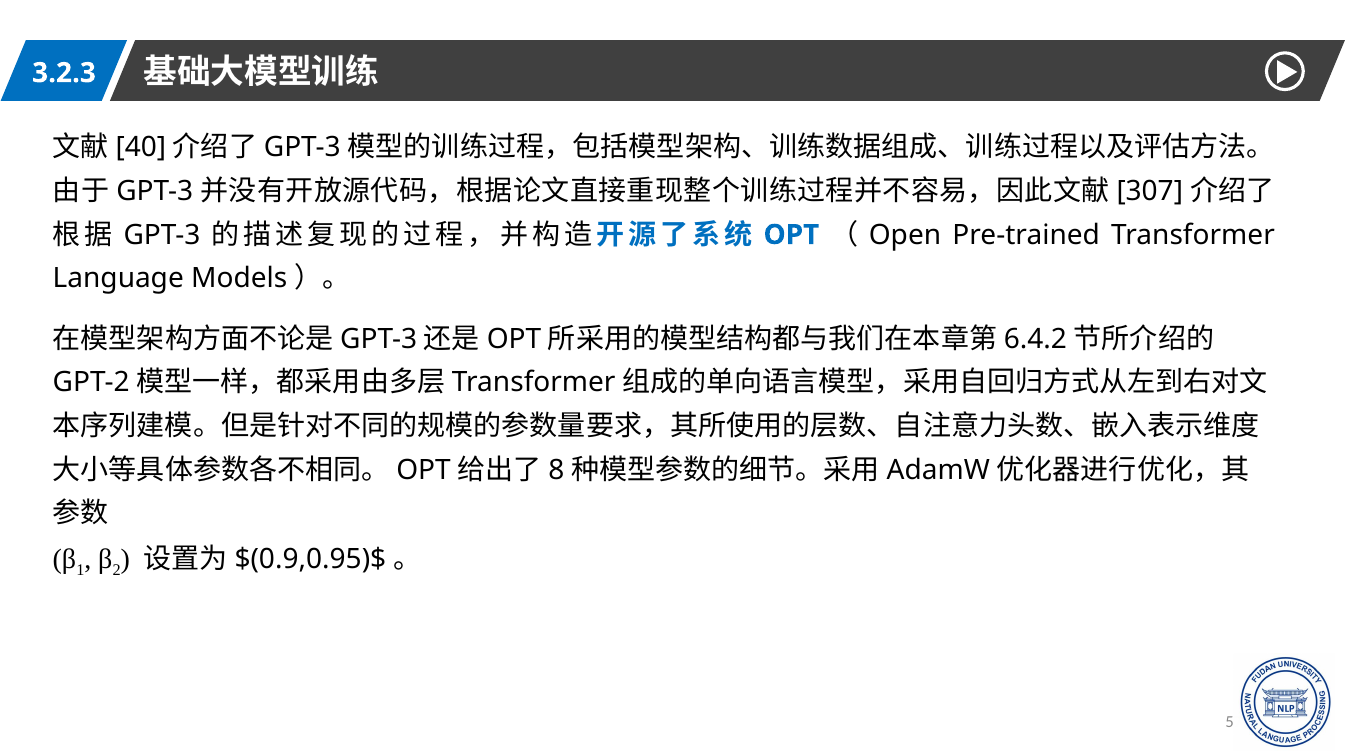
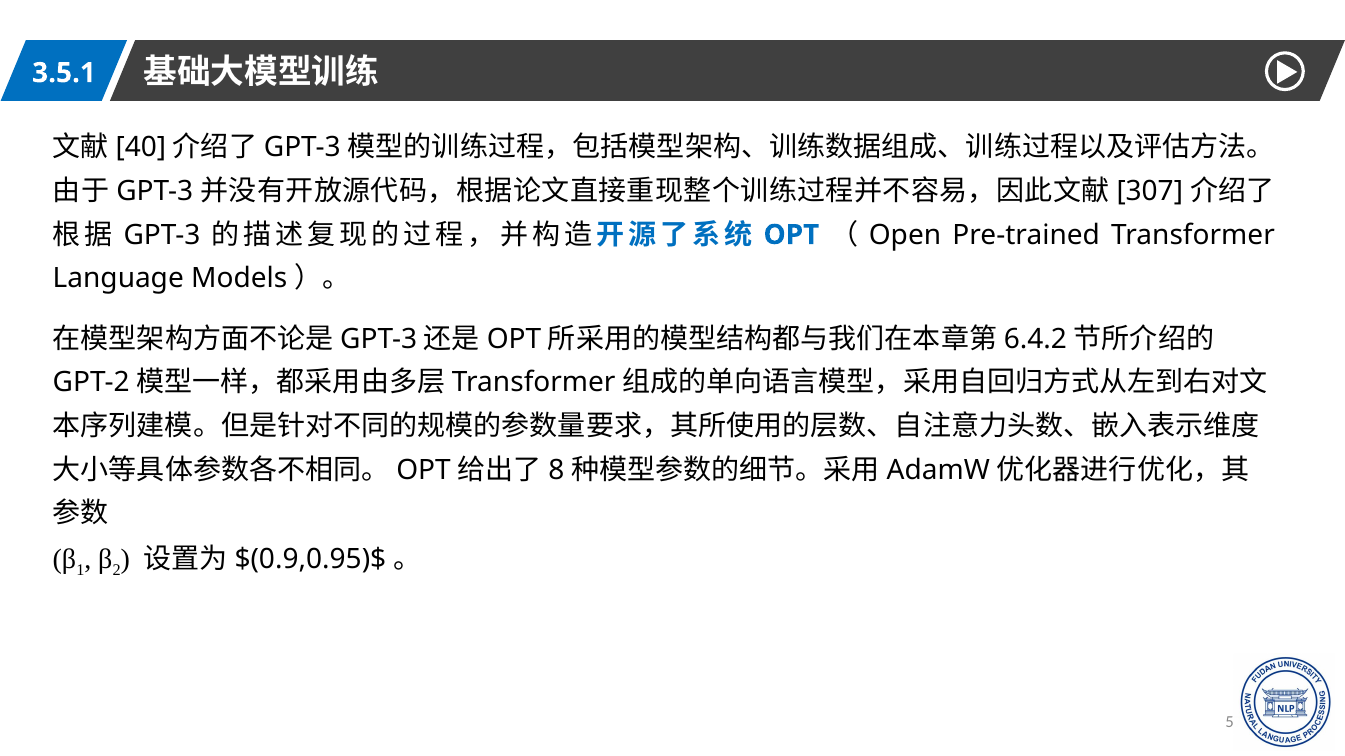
3.2.3: 3.2.3 -> 3.5.1
